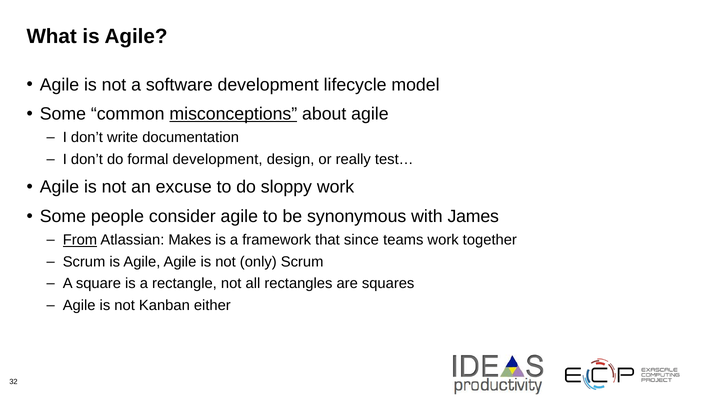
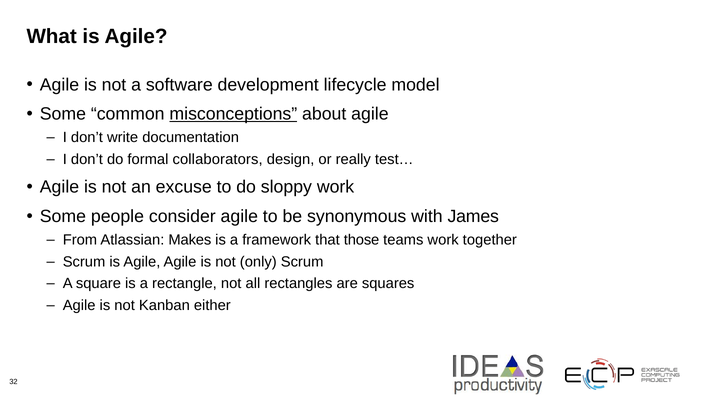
formal development: development -> collaborators
From underline: present -> none
since: since -> those
